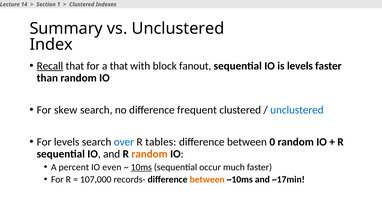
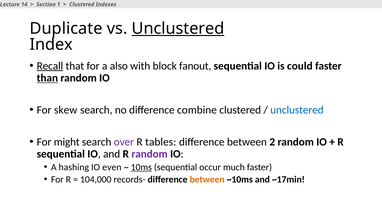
Summary: Summary -> Duplicate
Unclustered at (178, 29) underline: none -> present
a that: that -> also
is levels: levels -> could
than underline: none -> present
frequent: frequent -> combine
For levels: levels -> might
over colour: blue -> purple
0: 0 -> 2
random at (150, 154) colour: orange -> purple
percent: percent -> hashing
107,000: 107,000 -> 104,000
